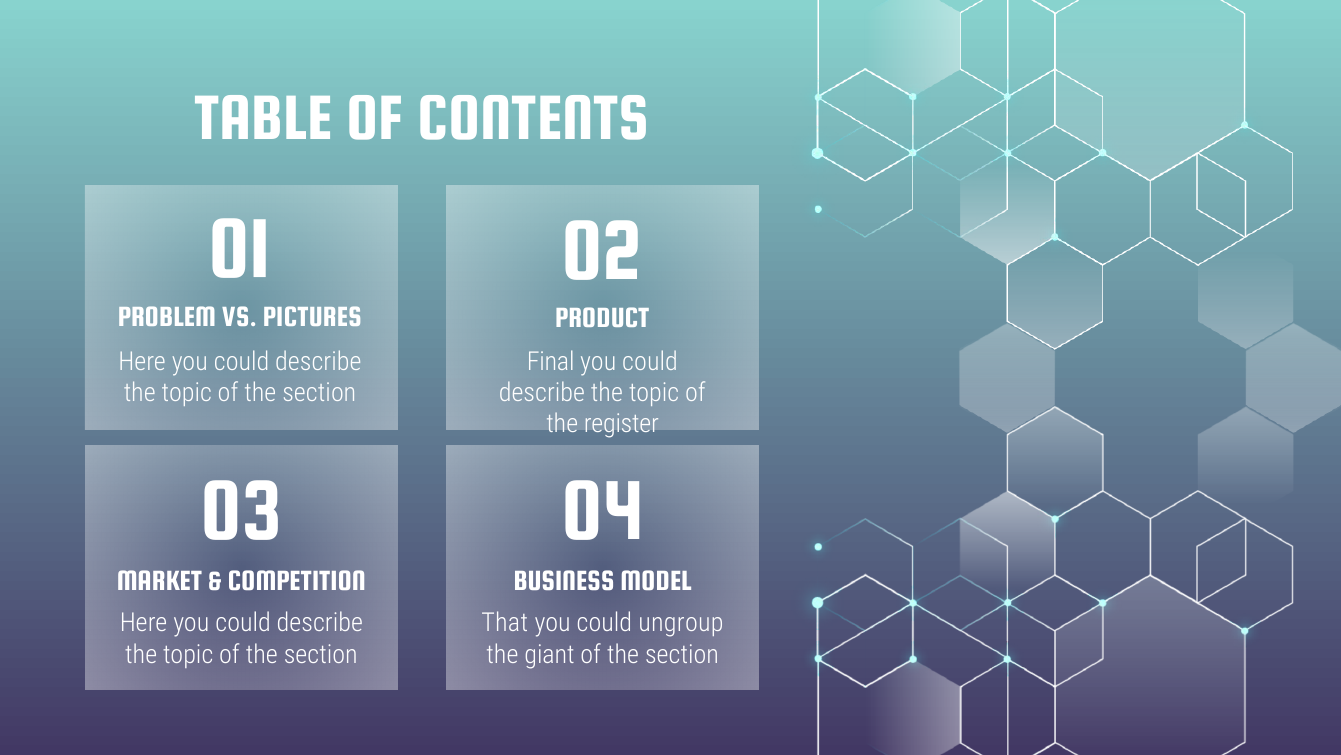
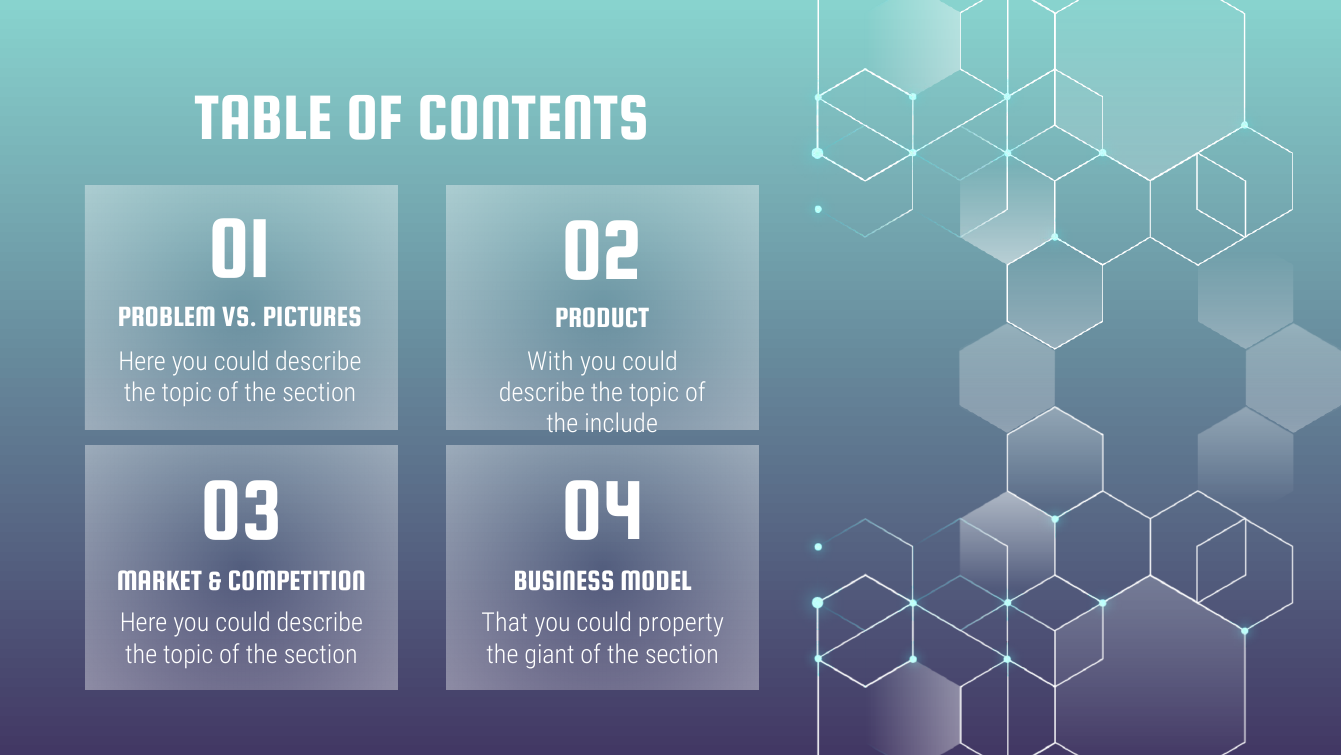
Final: Final -> With
register: register -> include
ungroup: ungroup -> property
